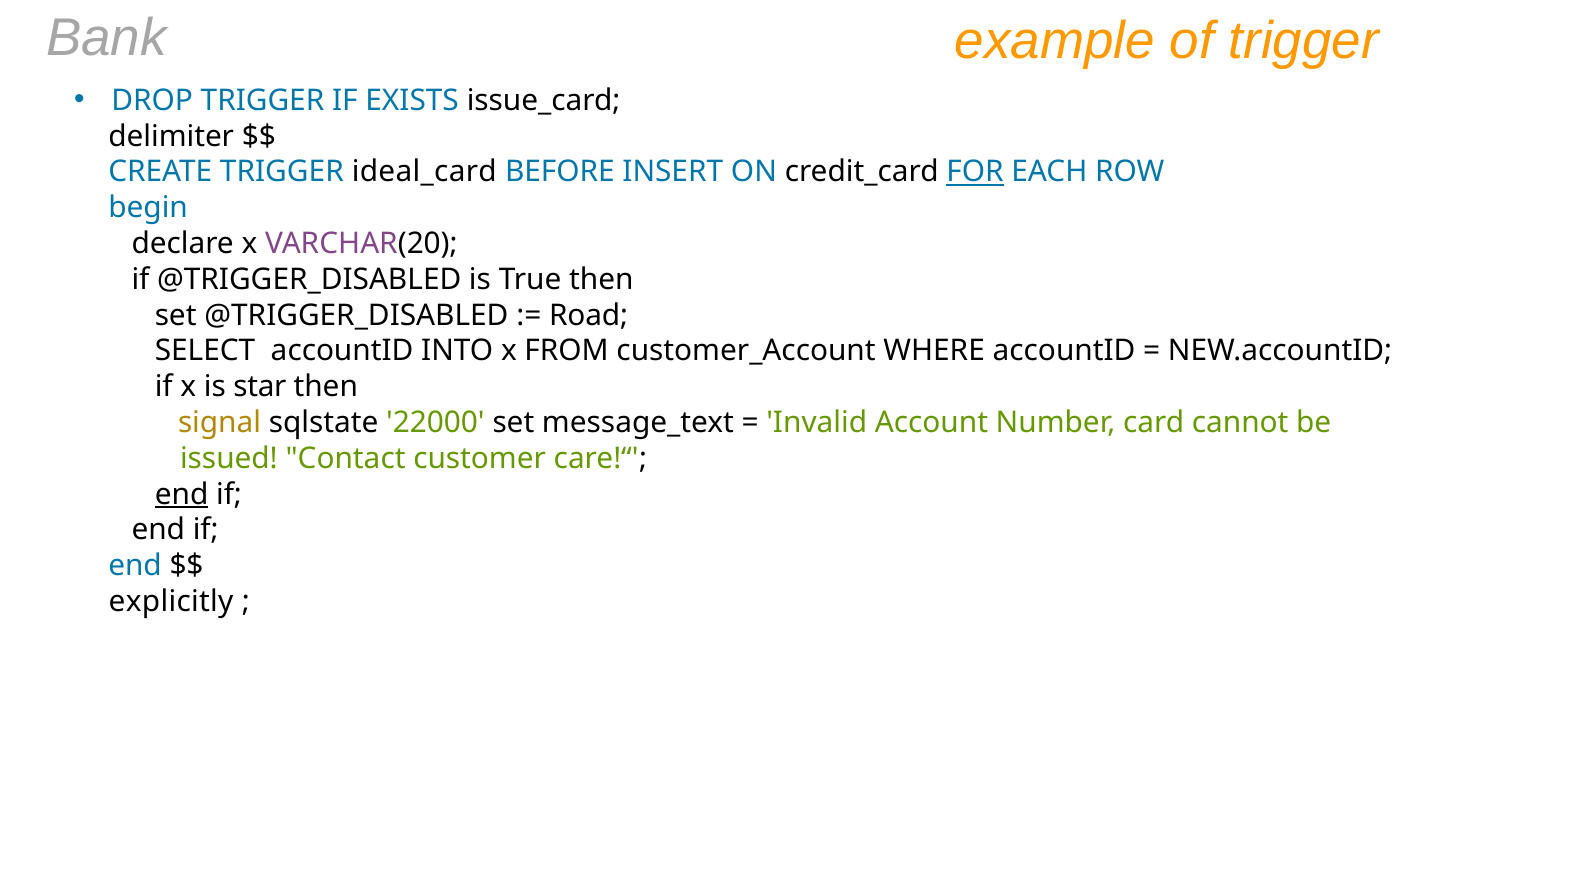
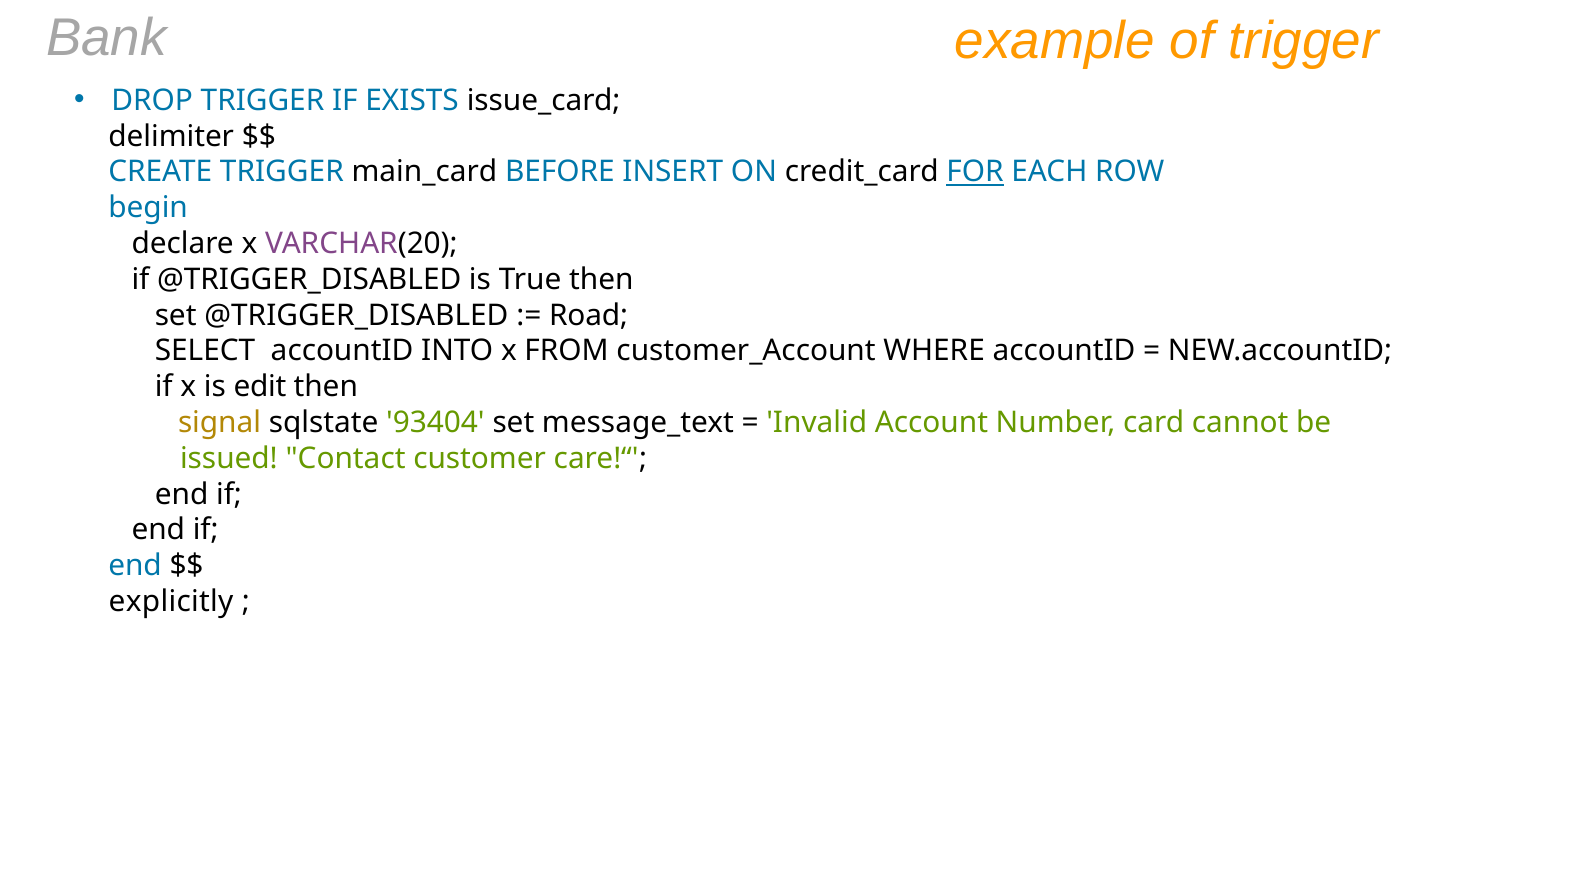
ideal_card: ideal_card -> main_card
star: star -> edit
22000: 22000 -> 93404
end at (182, 494) underline: present -> none
